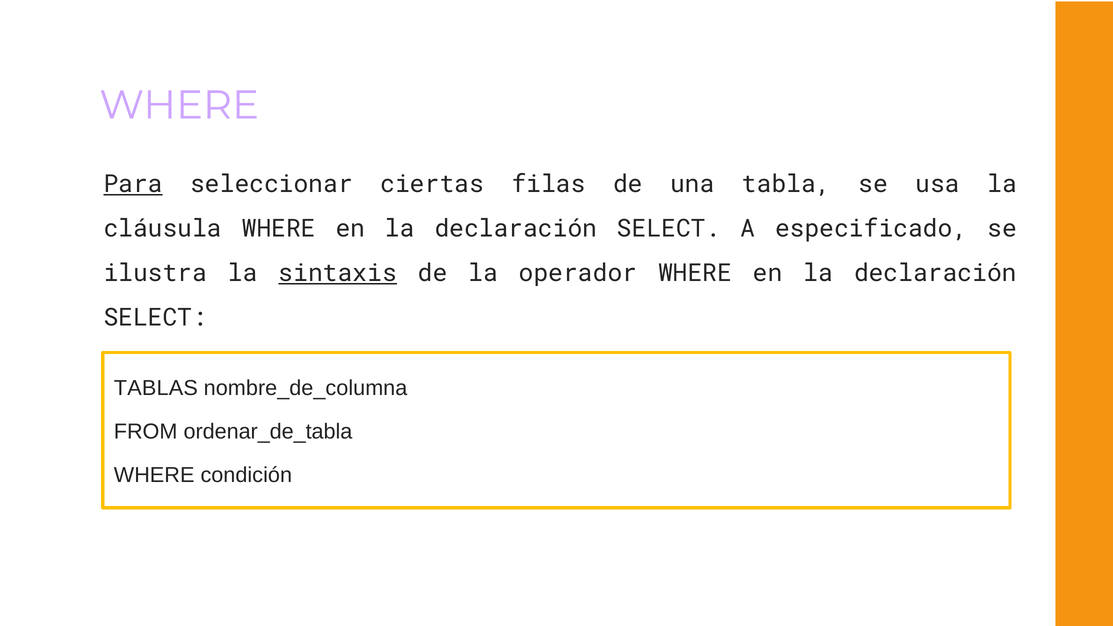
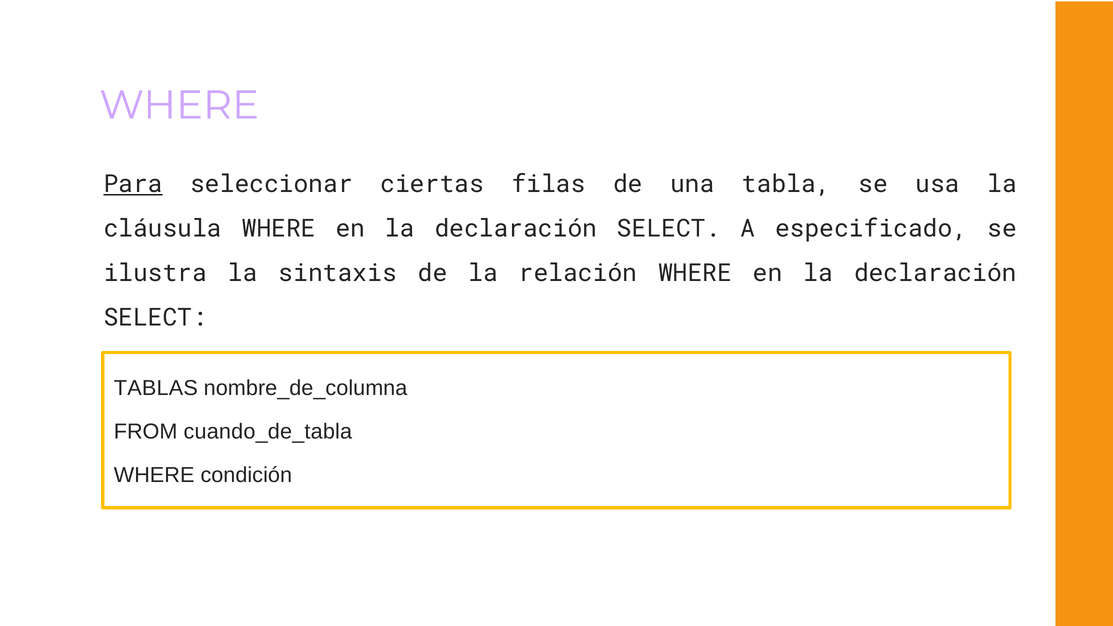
sintaxis underline: present -> none
operador: operador -> relación
ordenar_de_tabla: ordenar_de_tabla -> cuando_de_tabla
